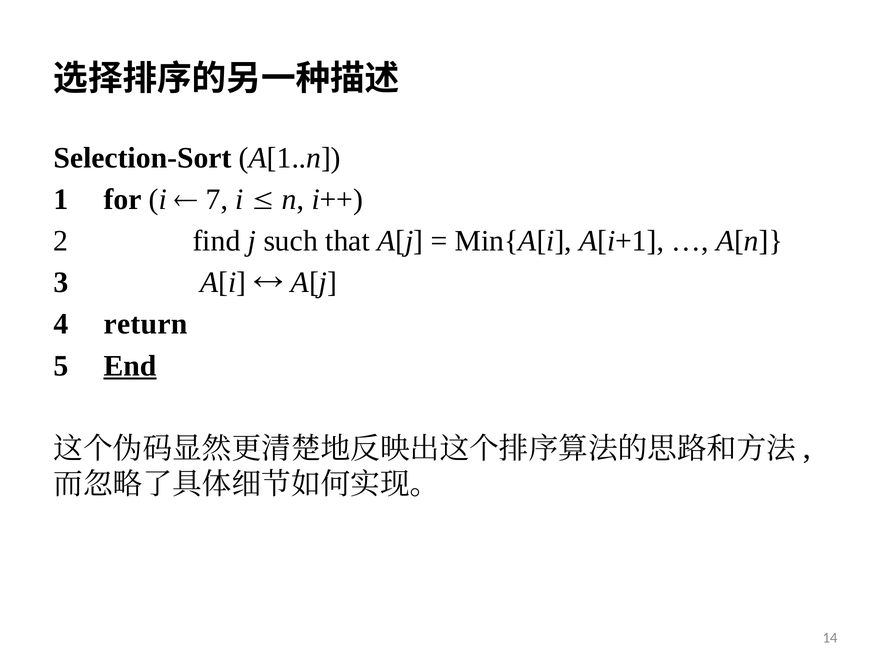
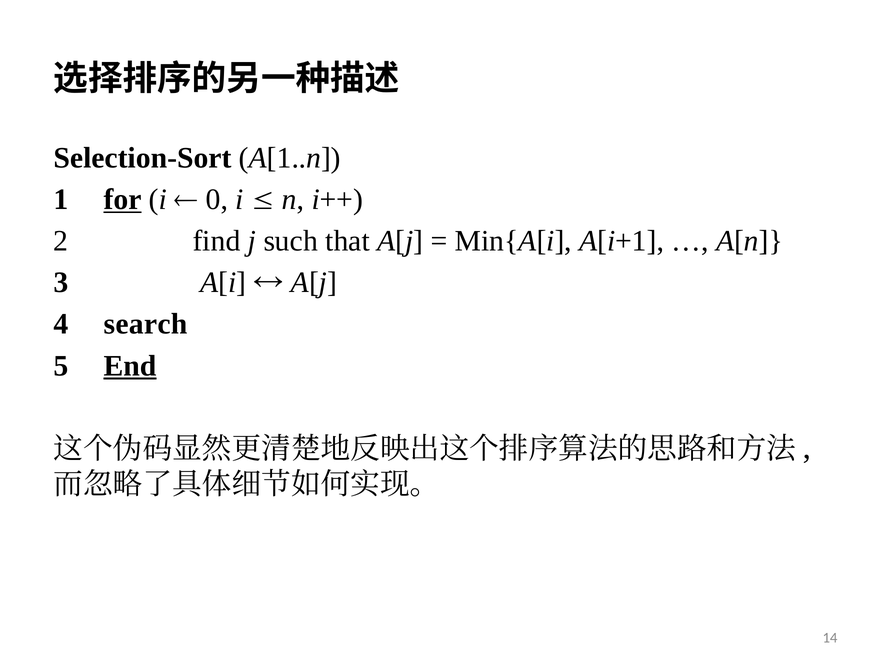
for underline: none -> present
7: 7 -> 0
return: return -> search
